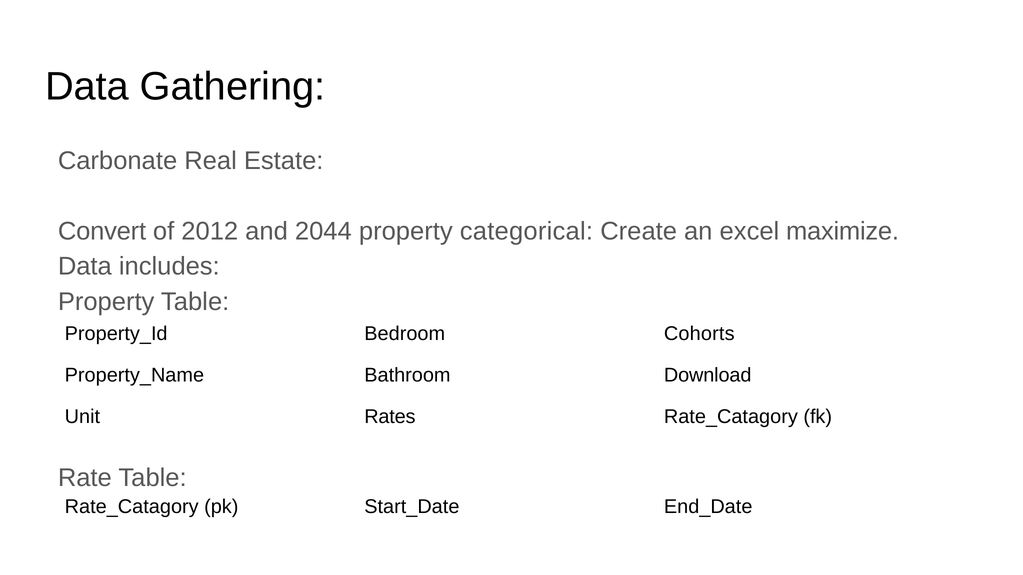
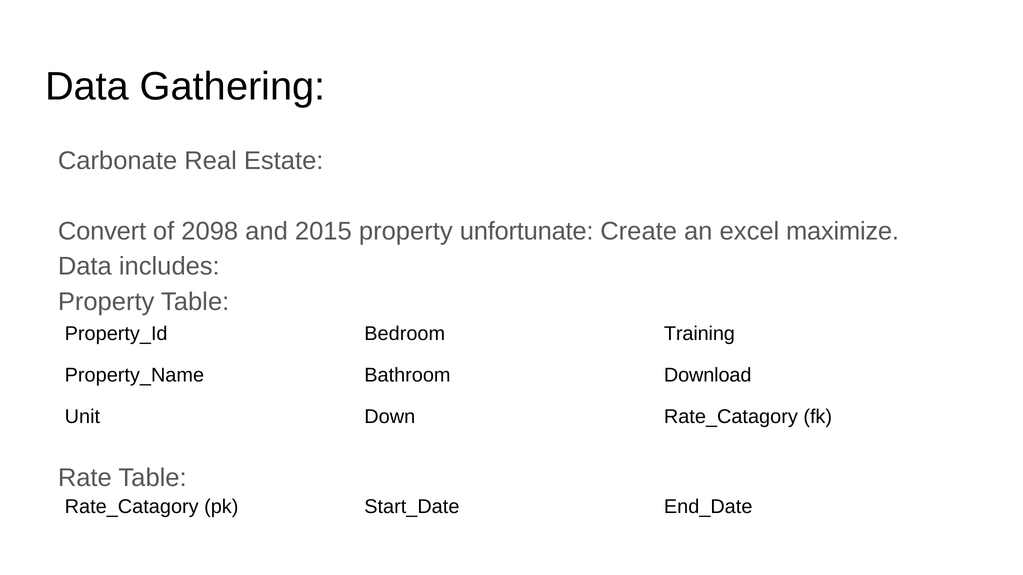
2012: 2012 -> 2098
2044: 2044 -> 2015
categorical: categorical -> unfortunate
Cohorts: Cohorts -> Training
Rates: Rates -> Down
